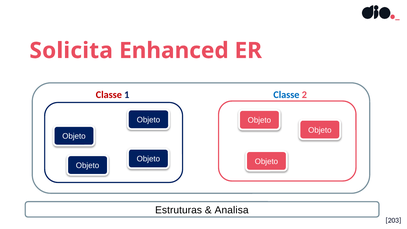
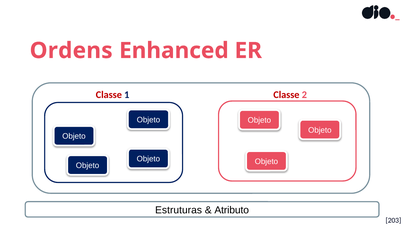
Solicita: Solicita -> Ordens
Classe at (286, 95) colour: blue -> red
Analisa: Analisa -> Atributo
